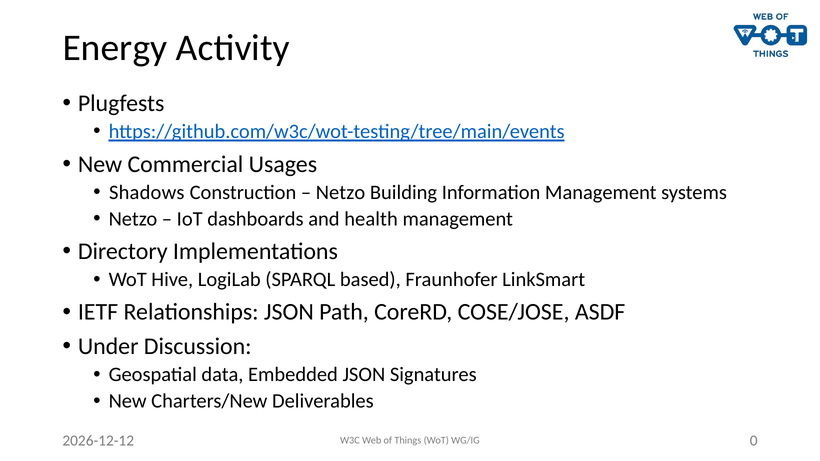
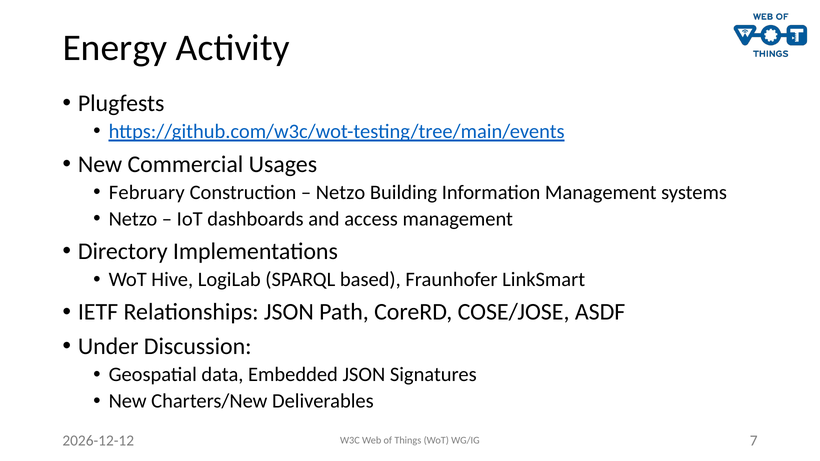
Shadows: Shadows -> February
health: health -> access
0: 0 -> 7
